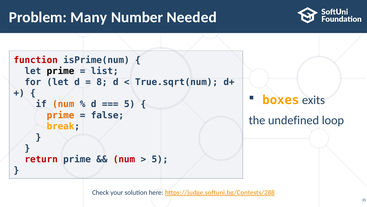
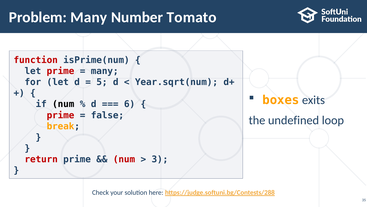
Needed: Needed -> Tomato
prime at (60, 71) colour: black -> red
list at (105, 71): list -> many
8: 8 -> 5
True.sqrt(num: True.sqrt(num -> Year.sqrt(num
num at (63, 104) colour: orange -> black
5 at (130, 104): 5 -> 6
prime at (60, 115) colour: orange -> red
5 at (160, 159): 5 -> 3
